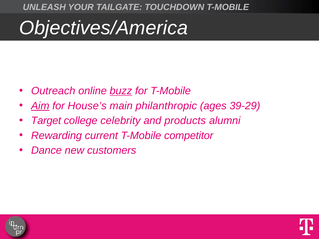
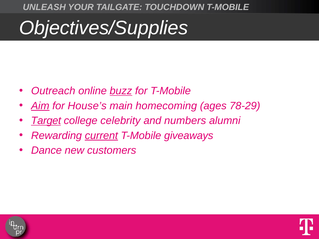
Objectives/America: Objectives/America -> Objectives/Supplies
philanthropic: philanthropic -> homecoming
39-29: 39-29 -> 78-29
Target underline: none -> present
products: products -> numbers
current underline: none -> present
competitor: competitor -> giveaways
